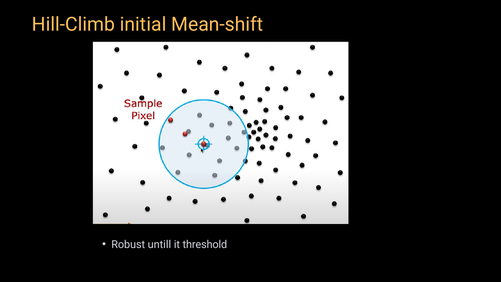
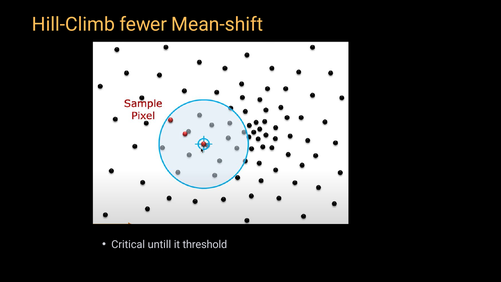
initial: initial -> fewer
Robust: Robust -> Critical
